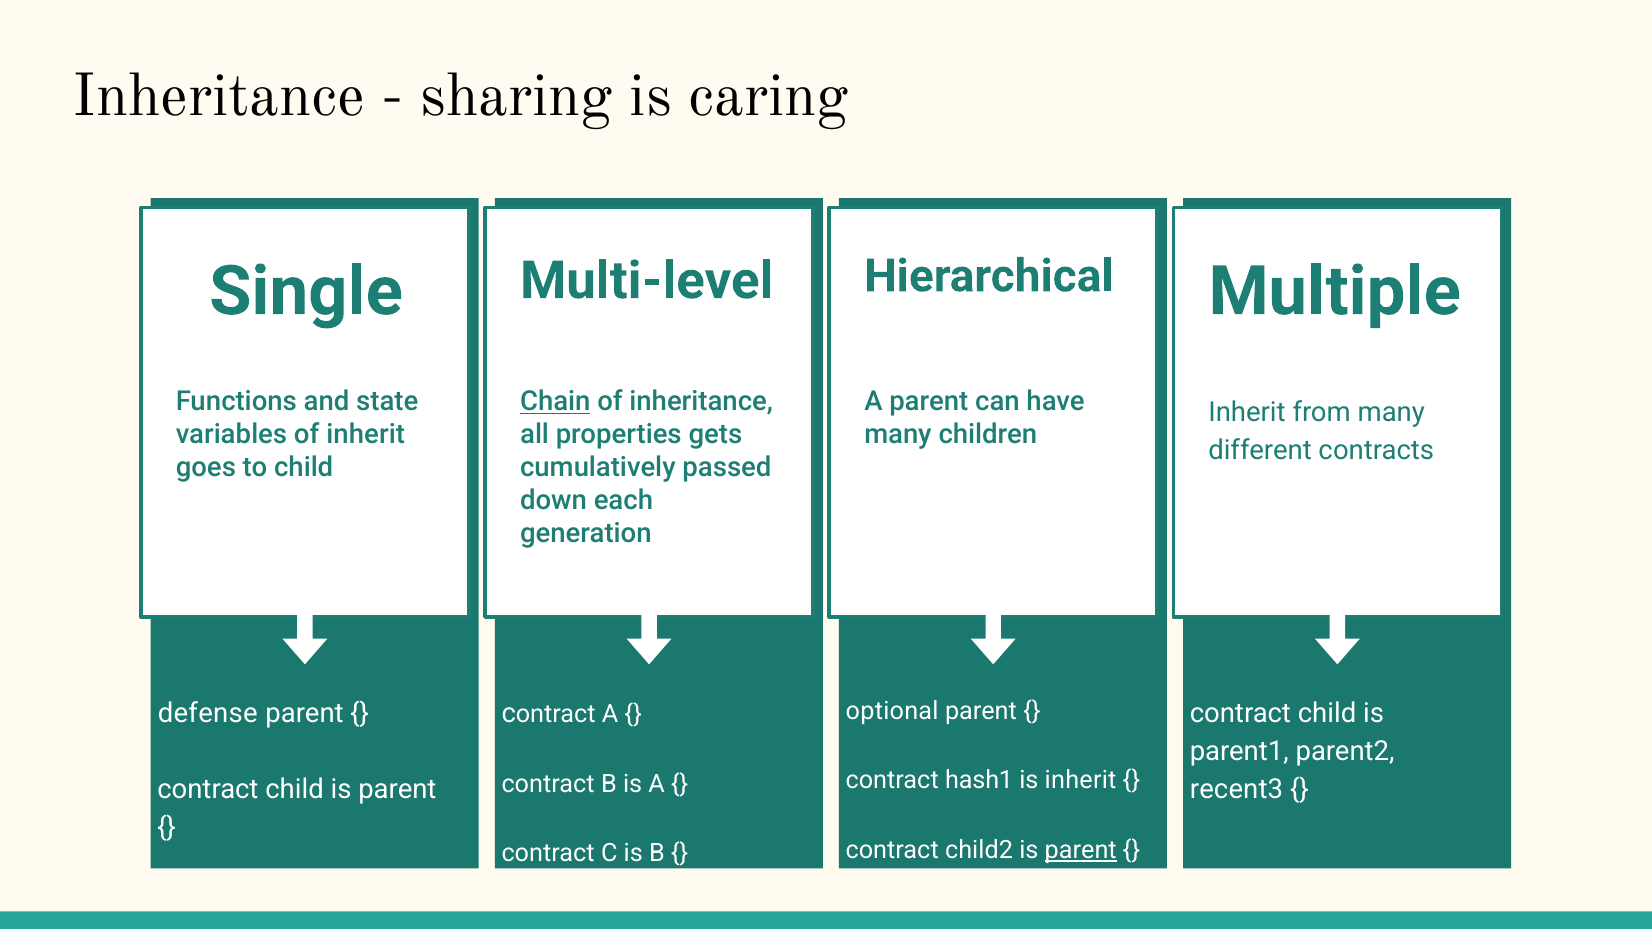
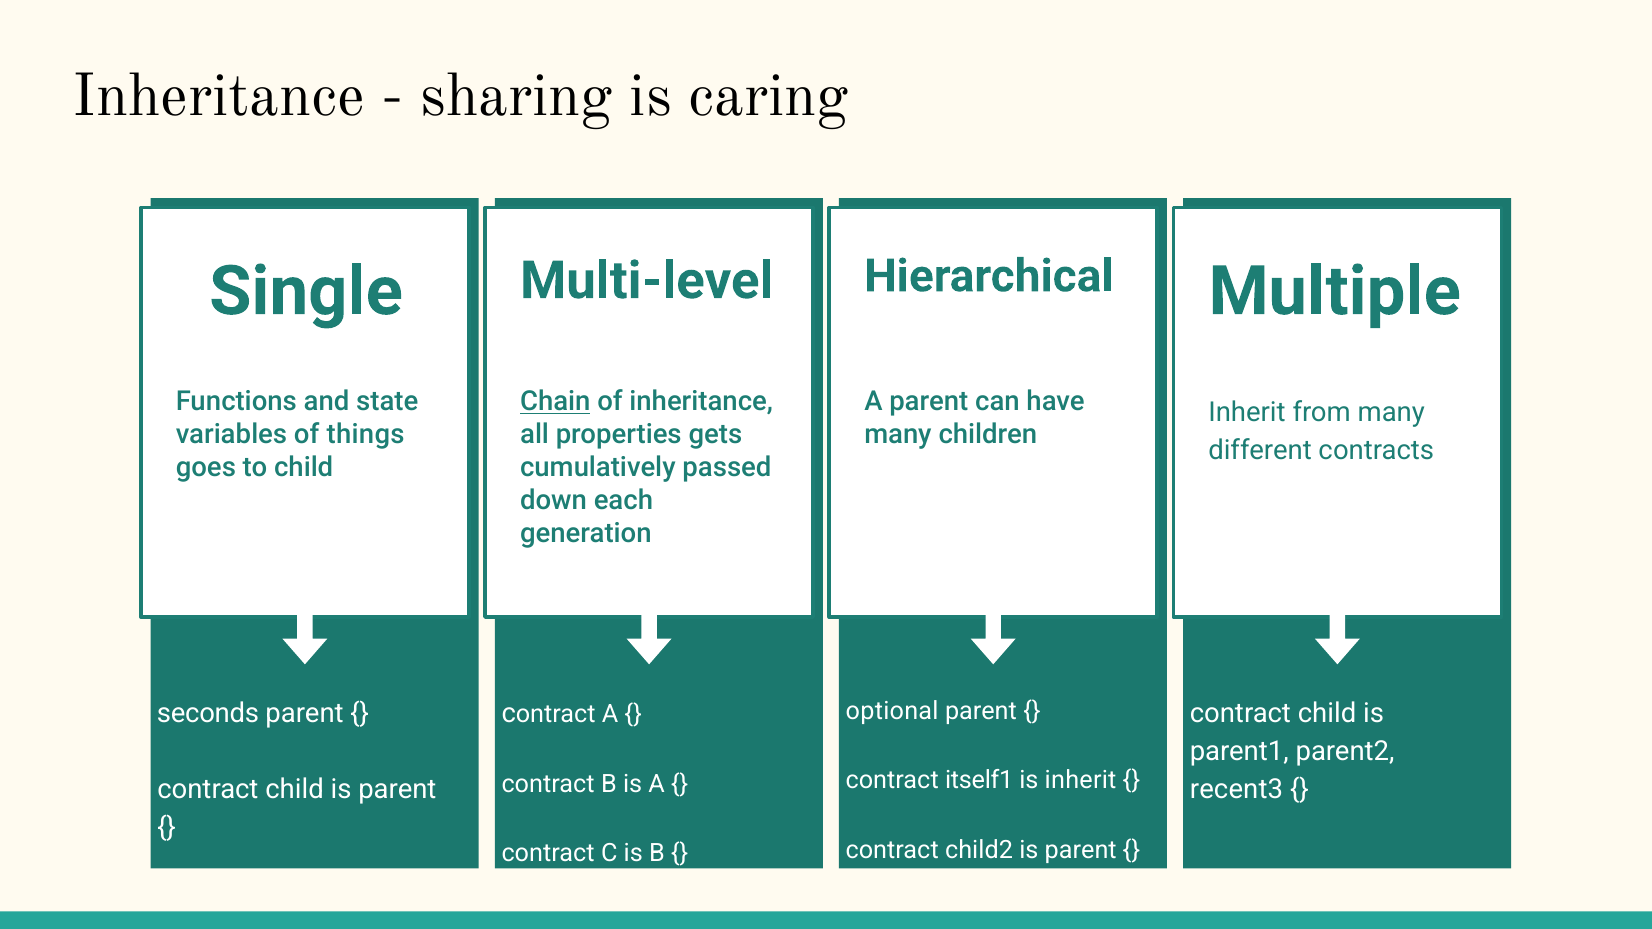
of inherit: inherit -> things
defense: defense -> seconds
hash1: hash1 -> itself1
parent at (1081, 850) underline: present -> none
